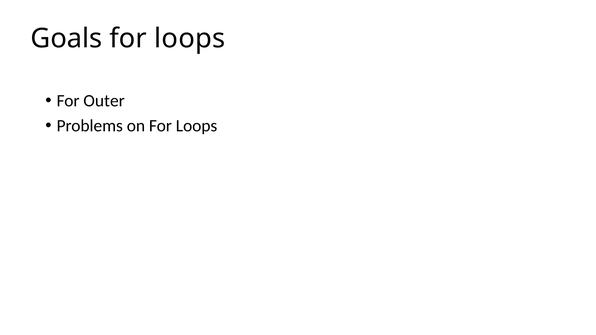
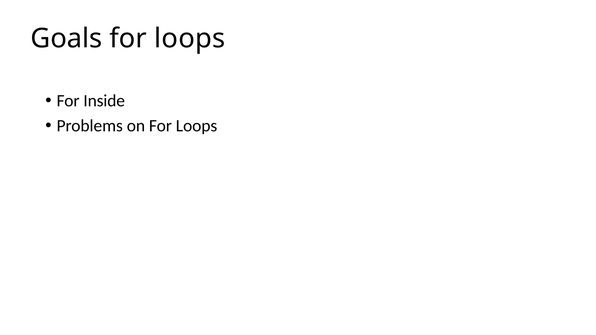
Outer: Outer -> Inside
